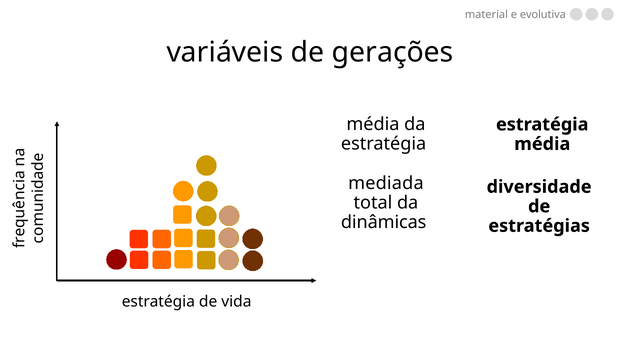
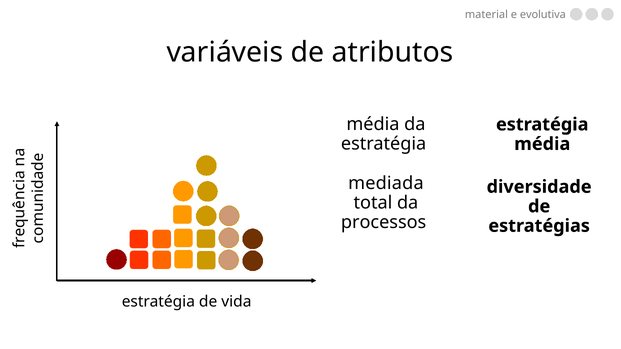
gerações: gerações -> atributos
dinâmicas: dinâmicas -> processos
